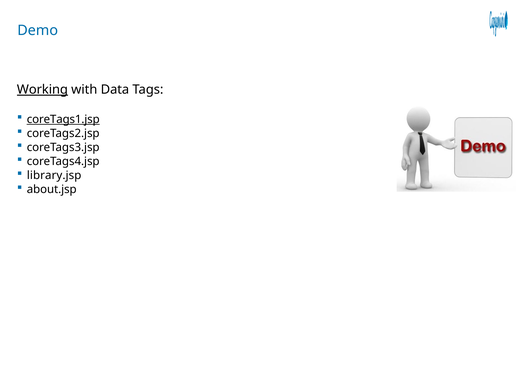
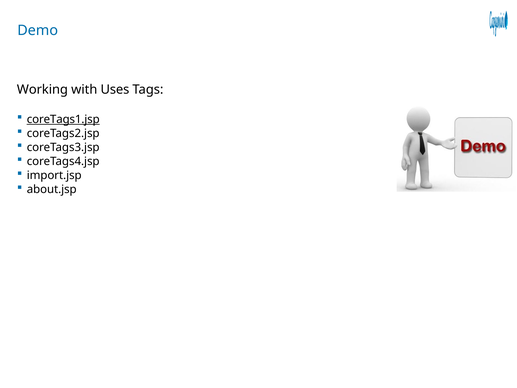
Working underline: present -> none
Data: Data -> Uses
library.jsp: library.jsp -> import.jsp
